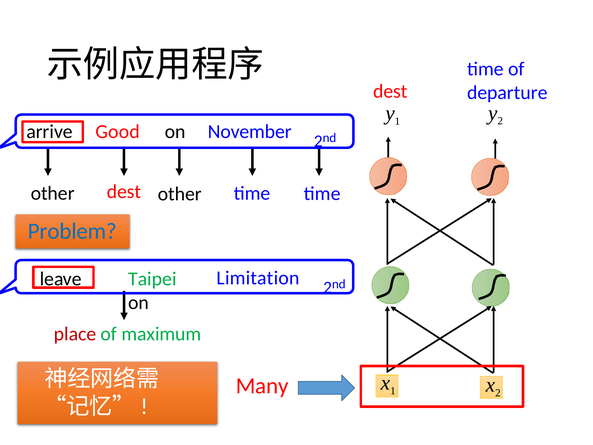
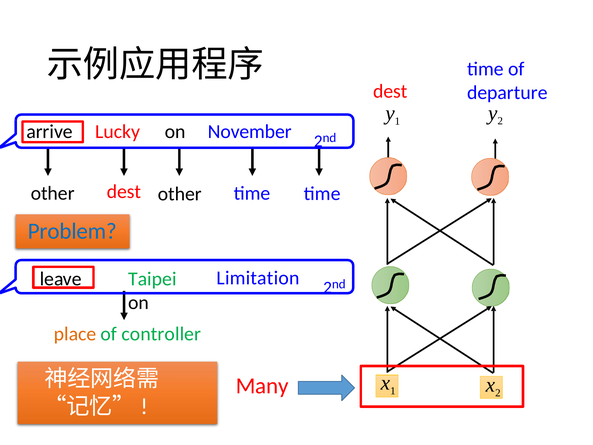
Good: Good -> Lucky
place colour: red -> orange
maximum: maximum -> controller
